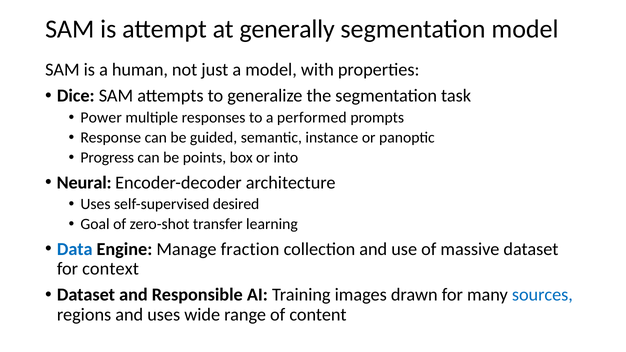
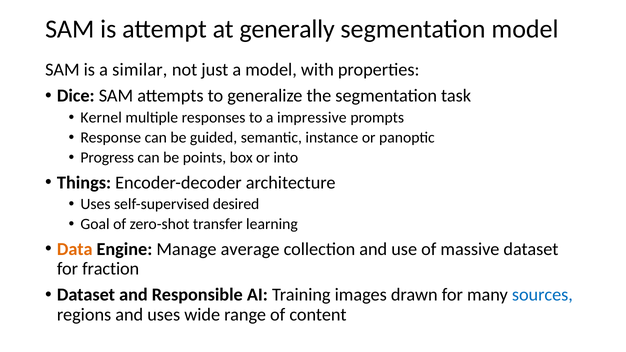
human: human -> similar
Power: Power -> Kernel
performed: performed -> impressive
Neural: Neural -> Things
Data colour: blue -> orange
fraction: fraction -> average
context: context -> fraction
